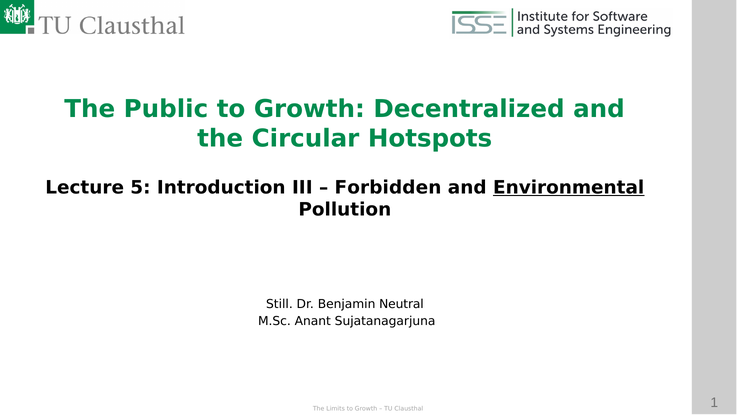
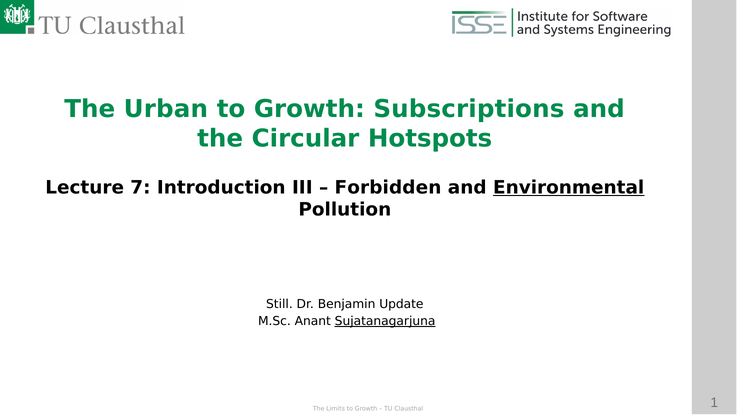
Public: Public -> Urban
Decentralized: Decentralized -> Subscriptions
5: 5 -> 7
Neutral: Neutral -> Update
Sujatanagarjuna underline: none -> present
